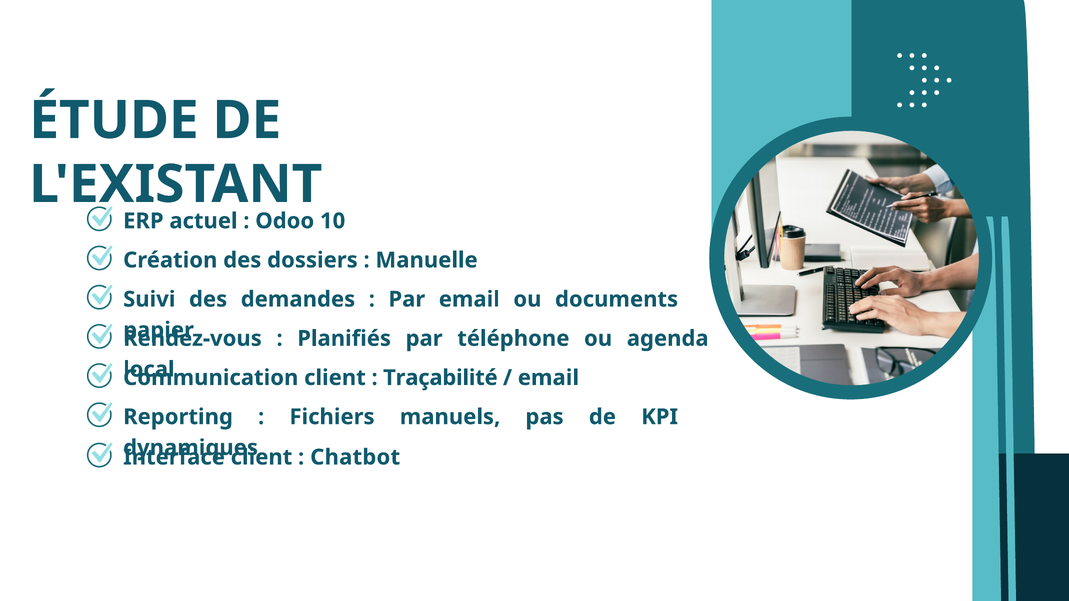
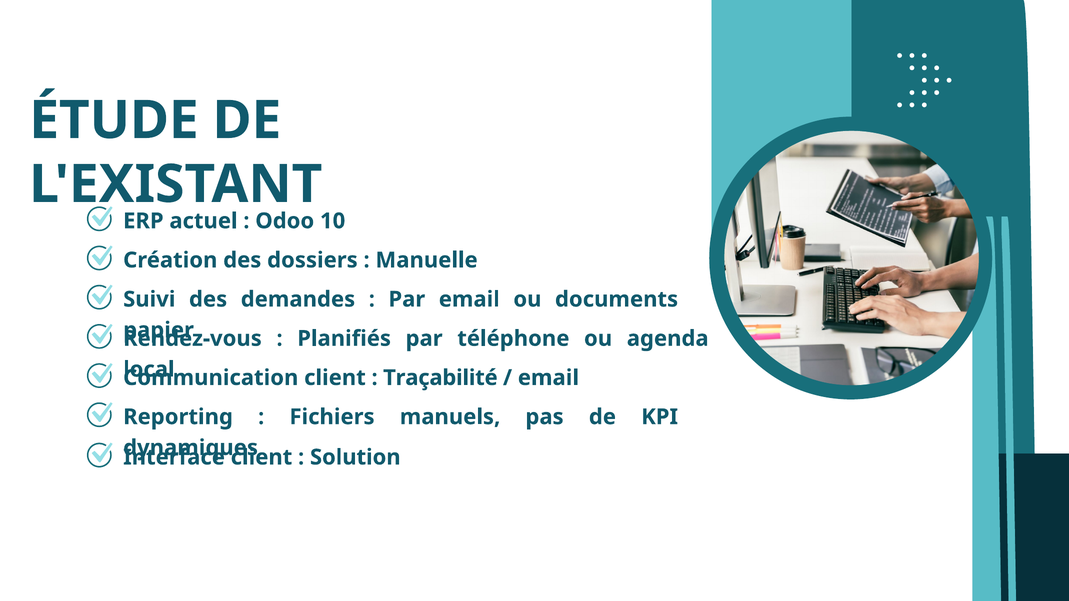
Chatbot: Chatbot -> Solution
